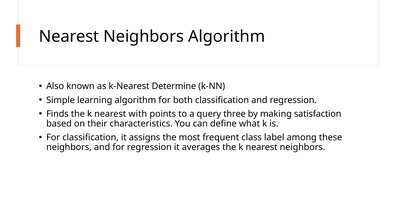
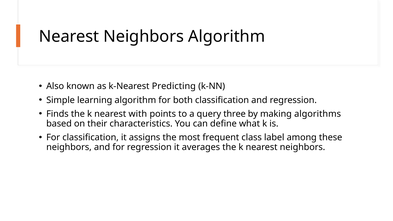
Determine: Determine -> Predicting
satisfaction: satisfaction -> algorithms
